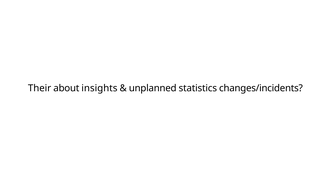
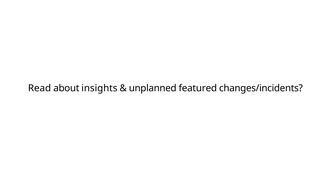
Their: Their -> Read
statistics: statistics -> featured
